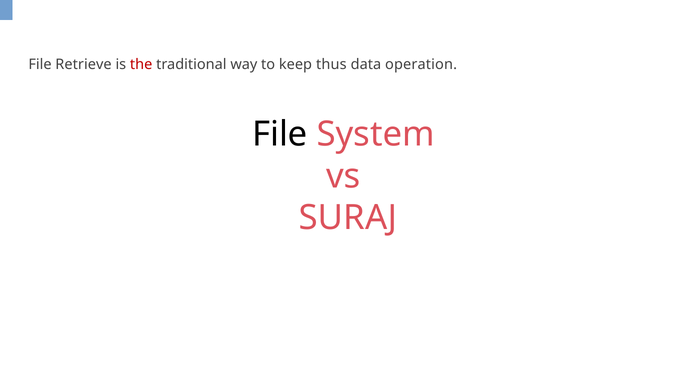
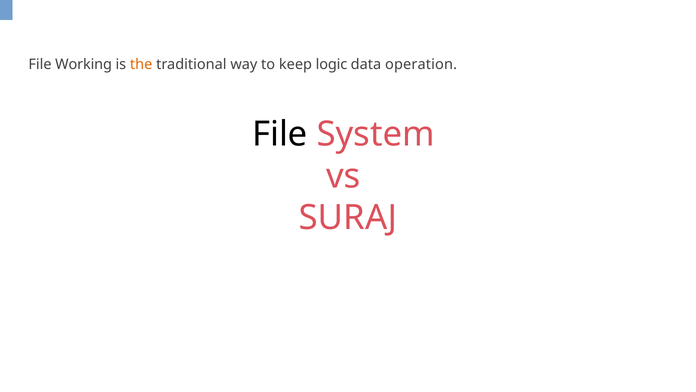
Retrieve: Retrieve -> Working
the colour: red -> orange
thus: thus -> logic
